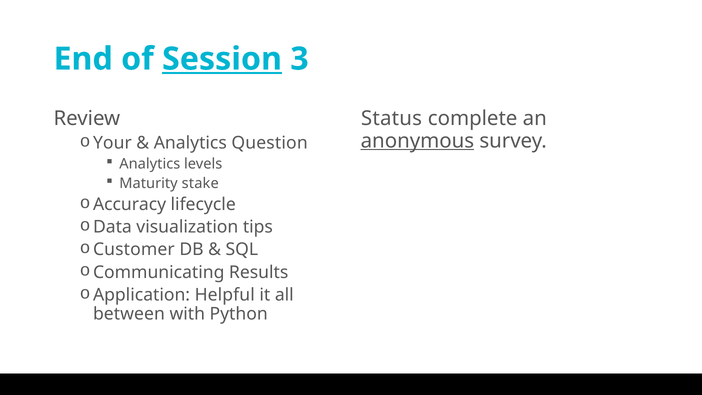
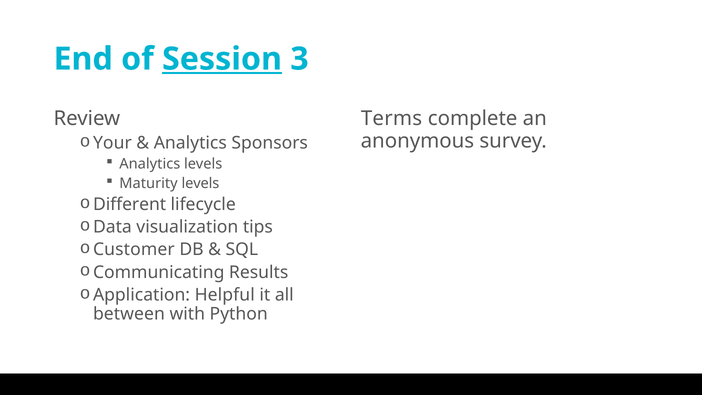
Status: Status -> Terms
Question: Question -> Sponsors
anonymous underline: present -> none
Maturity stake: stake -> levels
Accuracy: Accuracy -> Different
